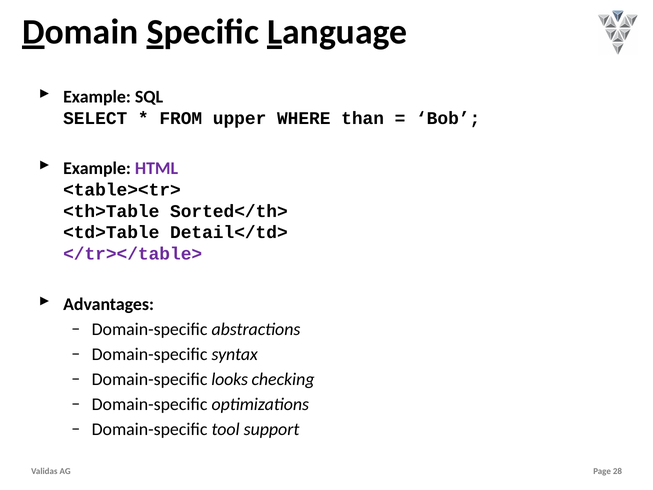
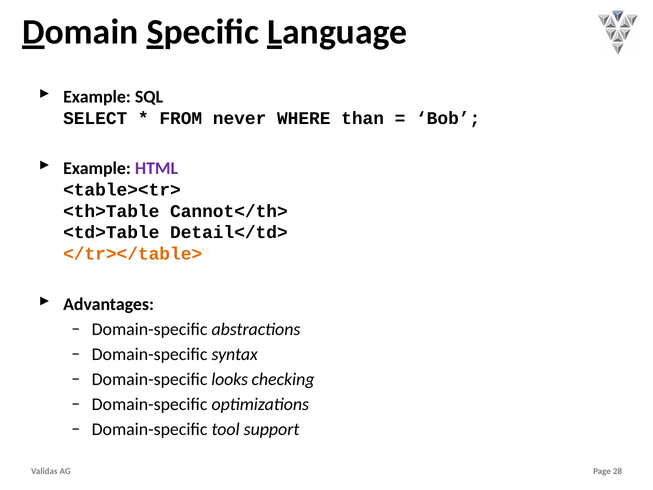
upper: upper -> never
Sorted</th>: Sorted</th> -> Cannot</th>
</tr></table> colour: purple -> orange
